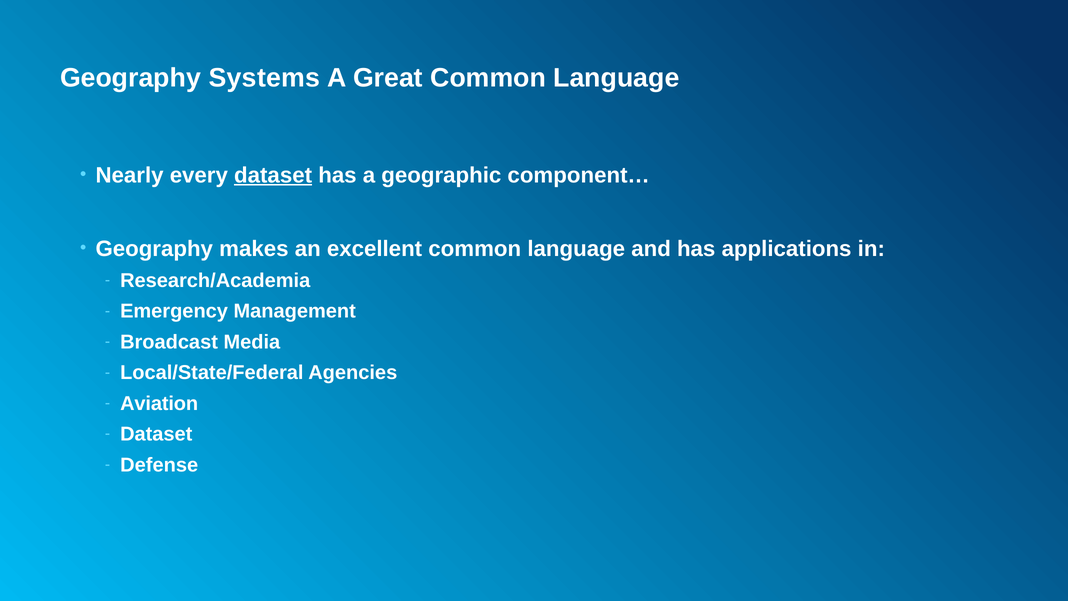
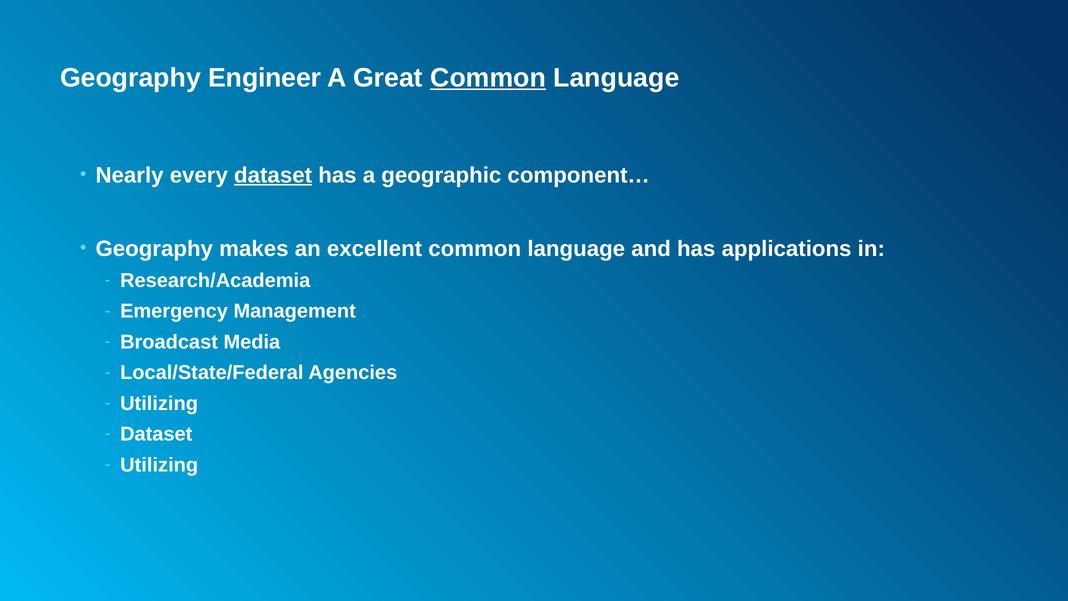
Systems: Systems -> Engineer
Common at (488, 78) underline: none -> present
Aviation at (159, 403): Aviation -> Utilizing
Defense at (159, 465): Defense -> Utilizing
